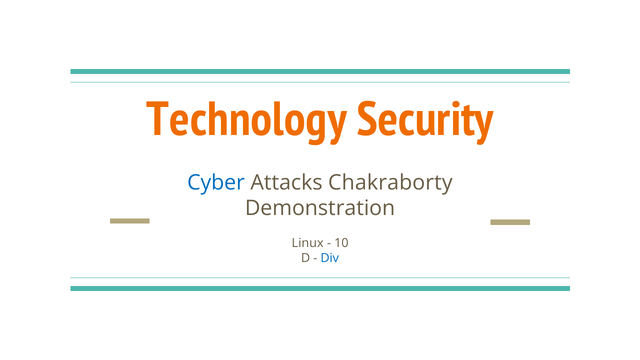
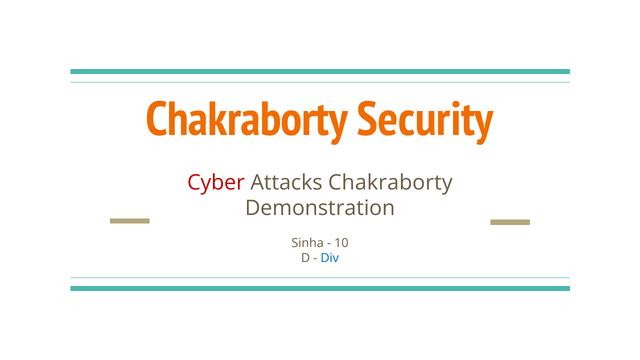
Technology at (247, 120): Technology -> Chakraborty
Cyber colour: blue -> red
Linux: Linux -> Sinha
